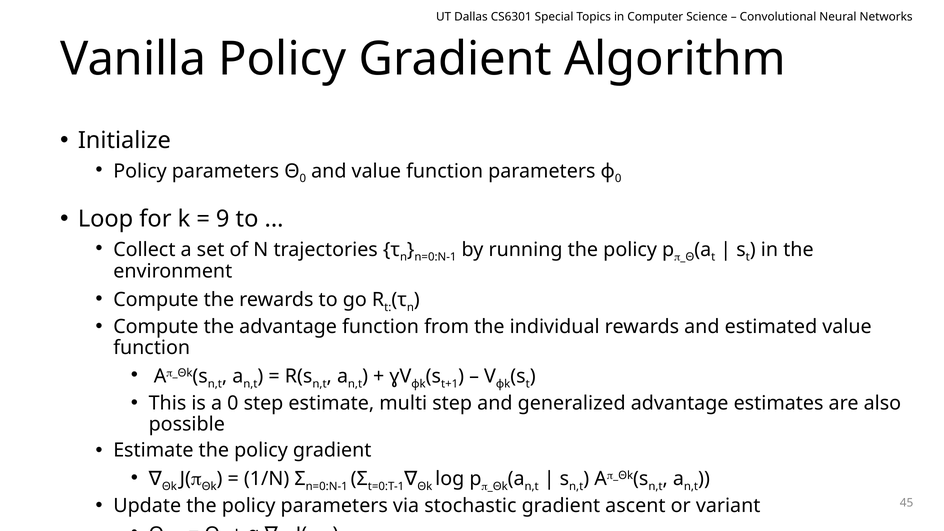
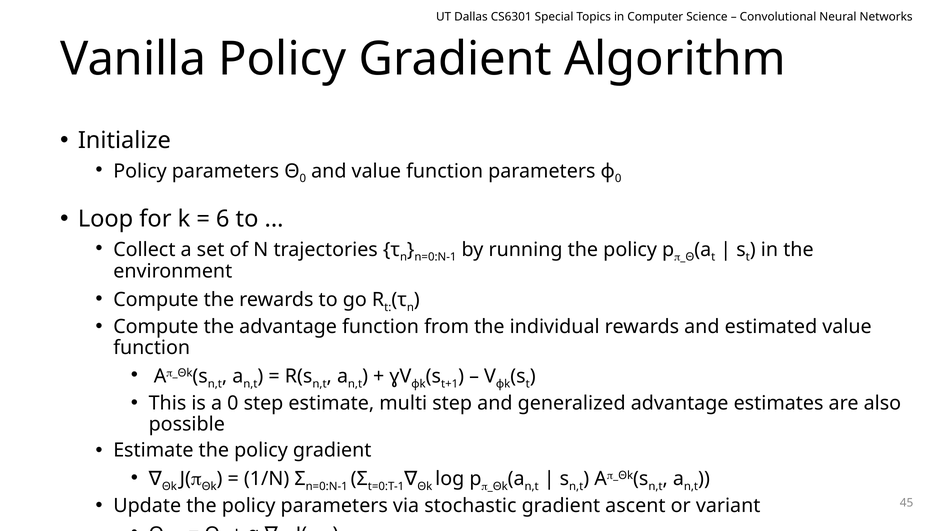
9: 9 -> 6
